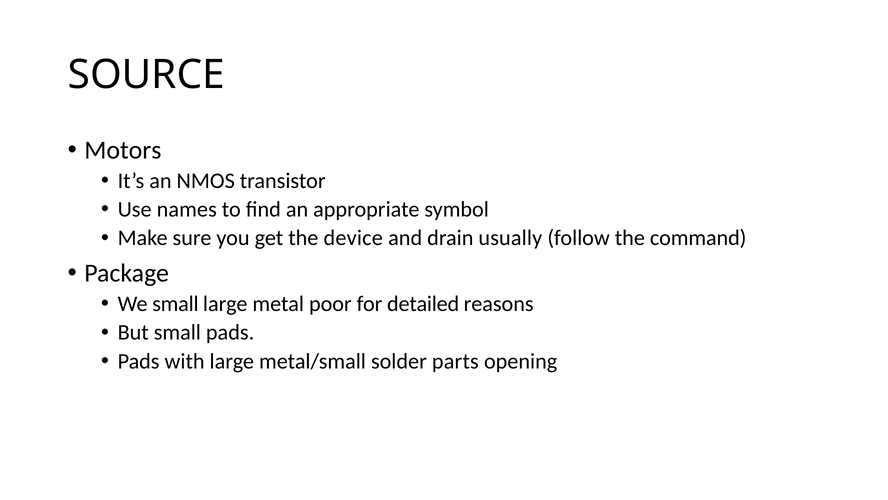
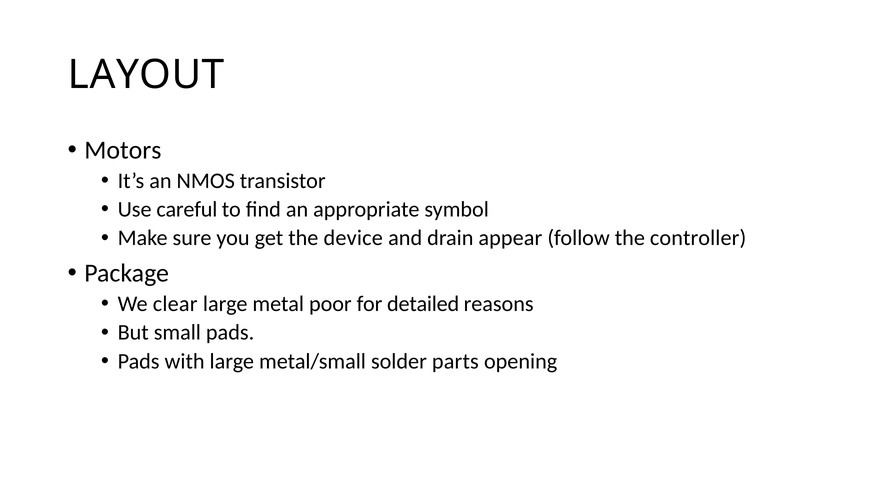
SOURCE: SOURCE -> LAYOUT
names: names -> careful
usually: usually -> appear
command: command -> controller
We small: small -> clear
